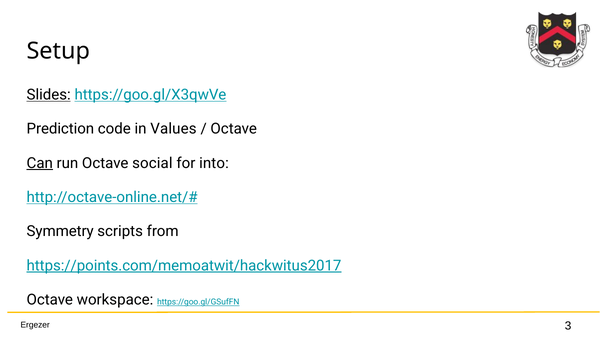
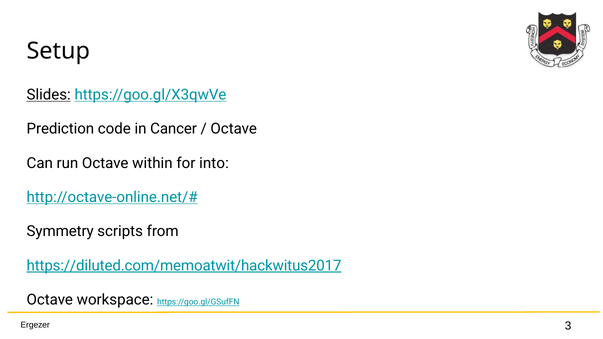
Values: Values -> Cancer
Can underline: present -> none
social: social -> within
https://points.com/memoatwit/hackwitus2017: https://points.com/memoatwit/hackwitus2017 -> https://diluted.com/memoatwit/hackwitus2017
